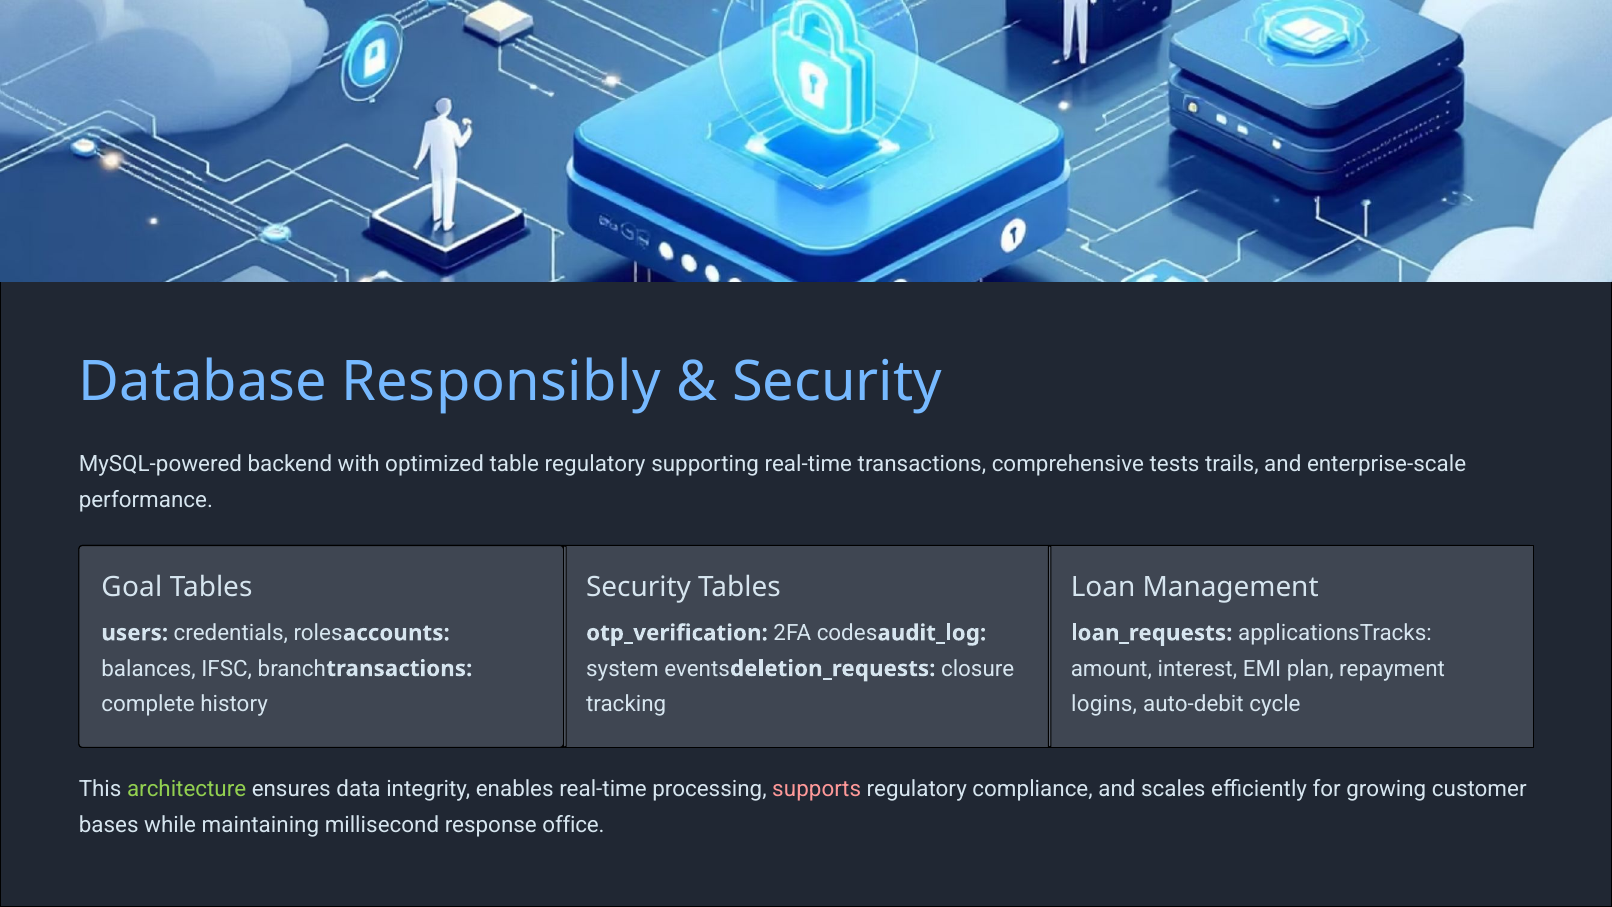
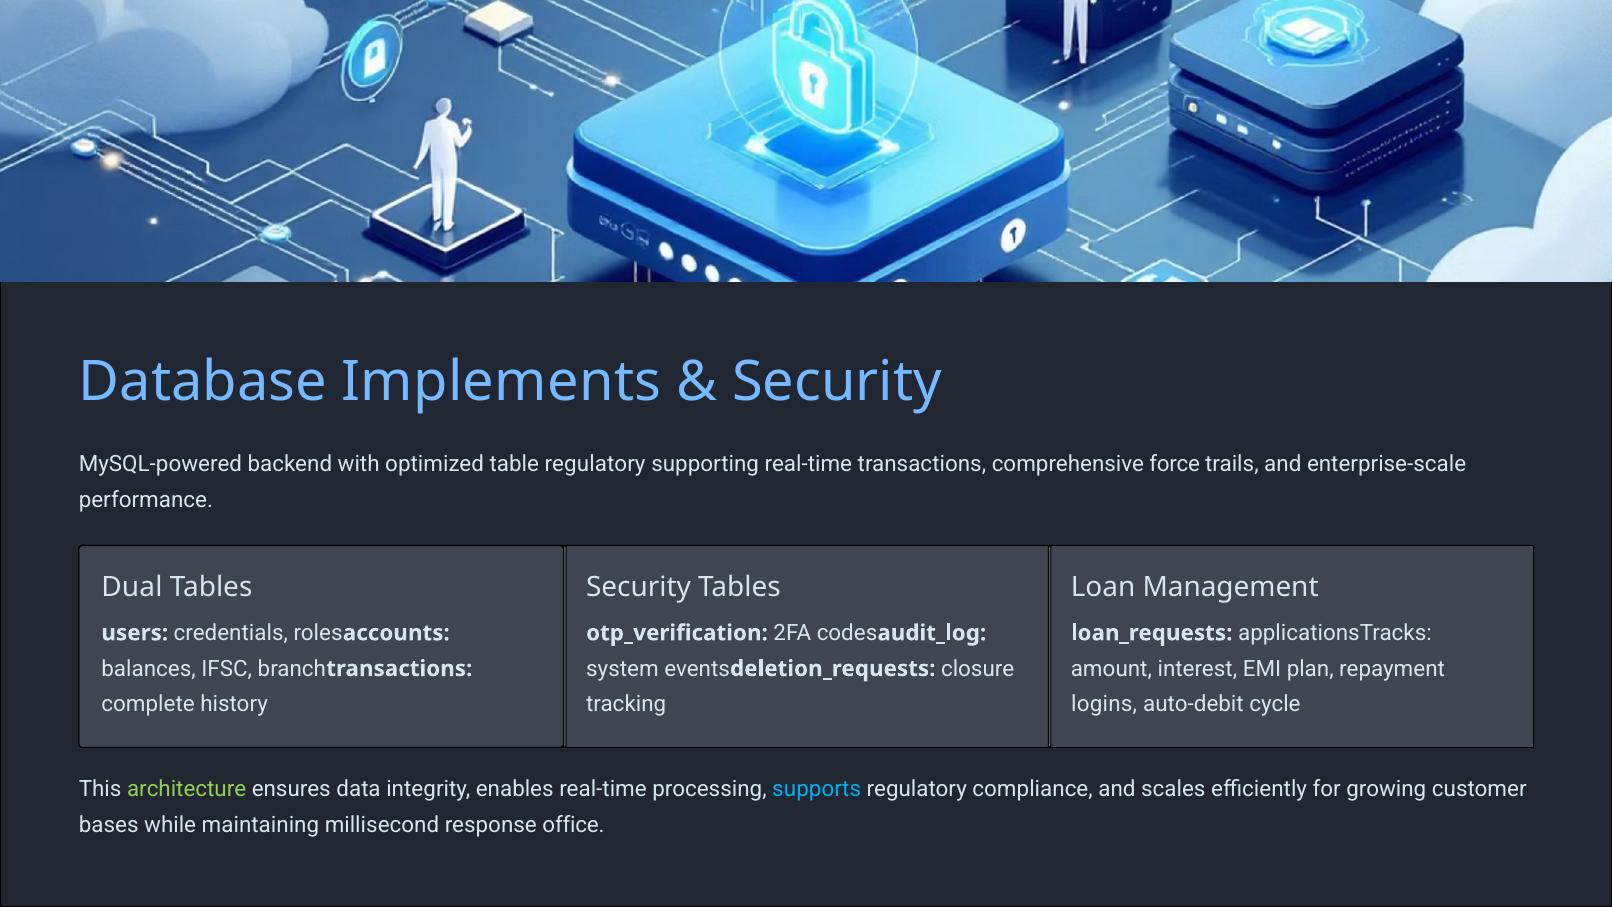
Responsibly: Responsibly -> Implements
tests: tests -> force
Goal: Goal -> Dual
supports colour: pink -> light blue
